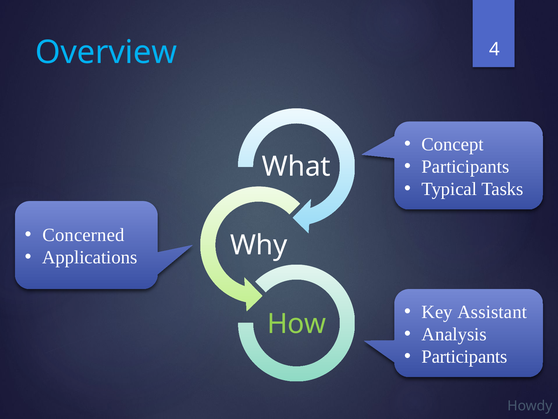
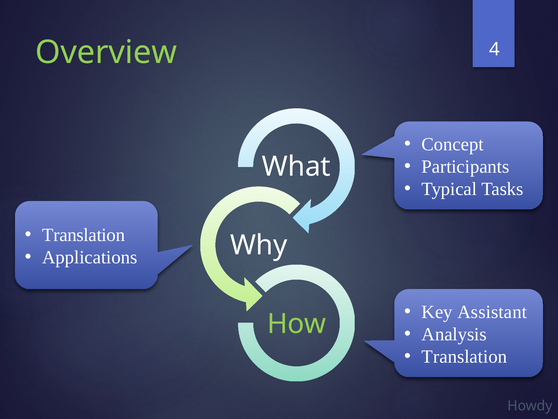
Overview colour: light blue -> light green
Concerned at (83, 235): Concerned -> Translation
Participants at (465, 356): Participants -> Translation
